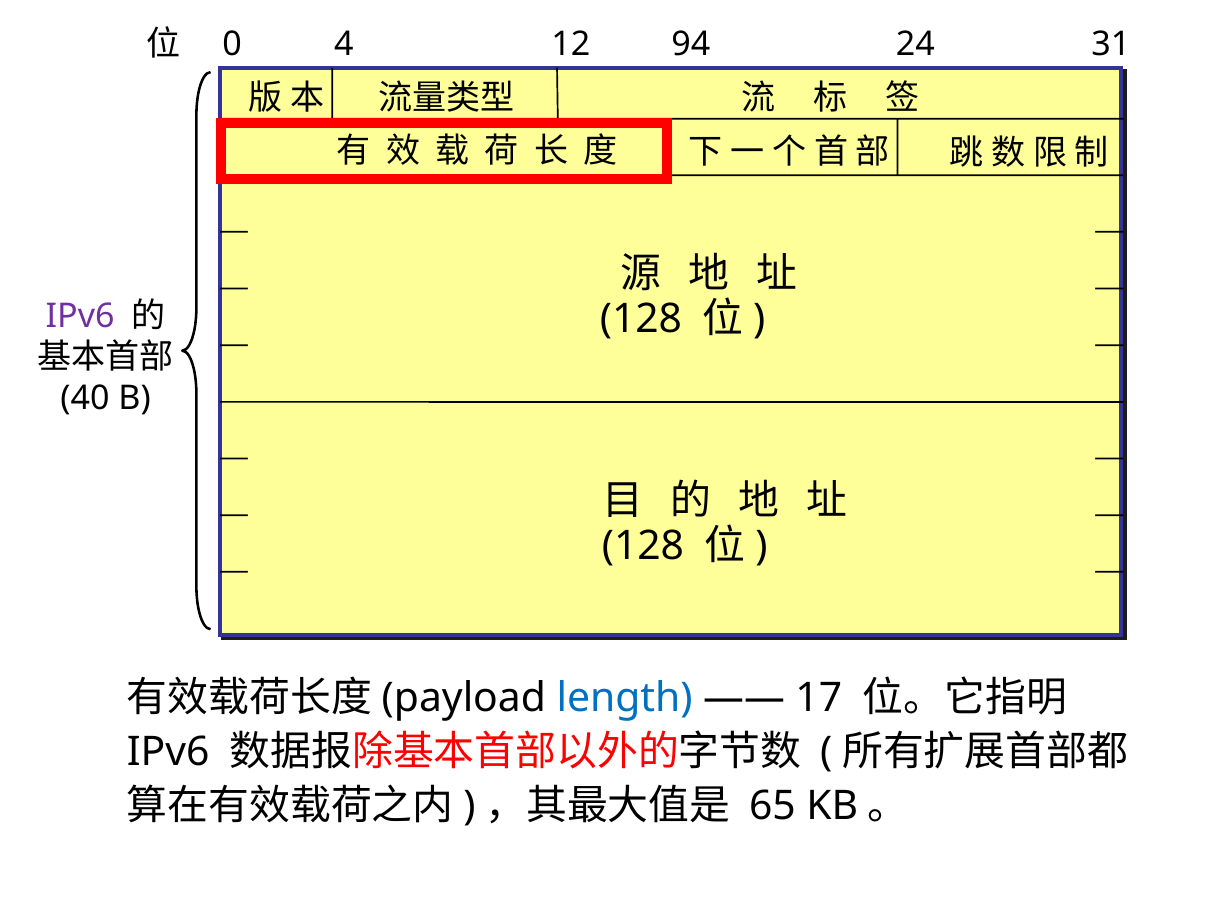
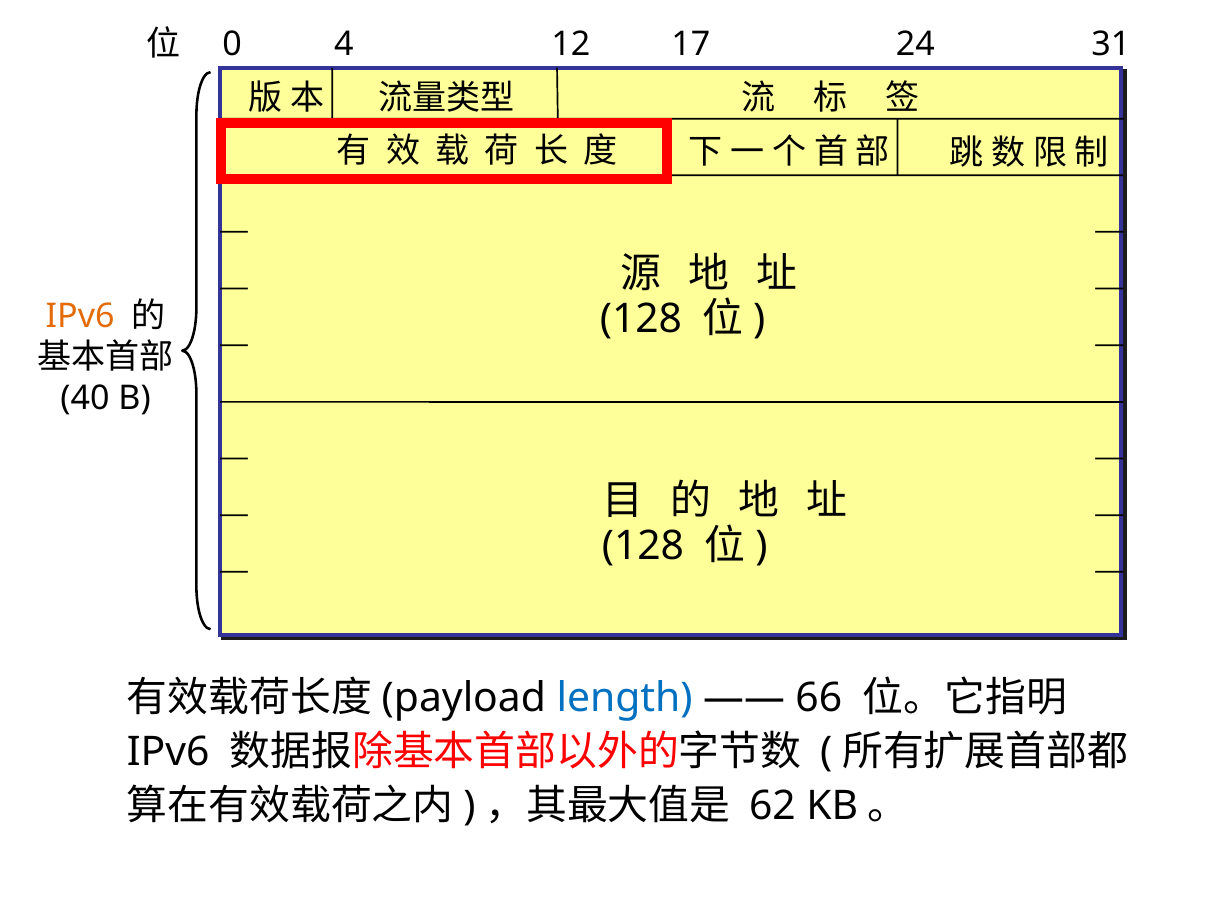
94: 94 -> 17
IPv6 at (80, 317) colour: purple -> orange
17: 17 -> 66
65: 65 -> 62
